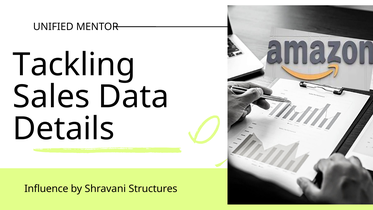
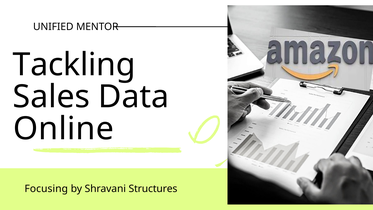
Details: Details -> Online
Influence: Influence -> Focusing
